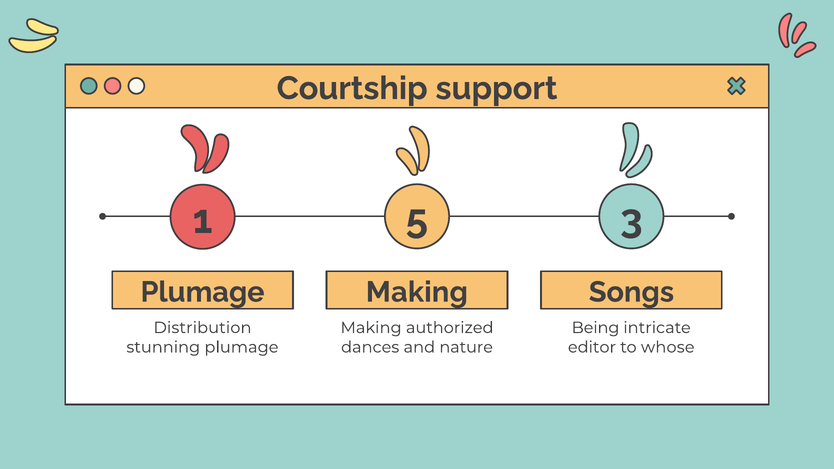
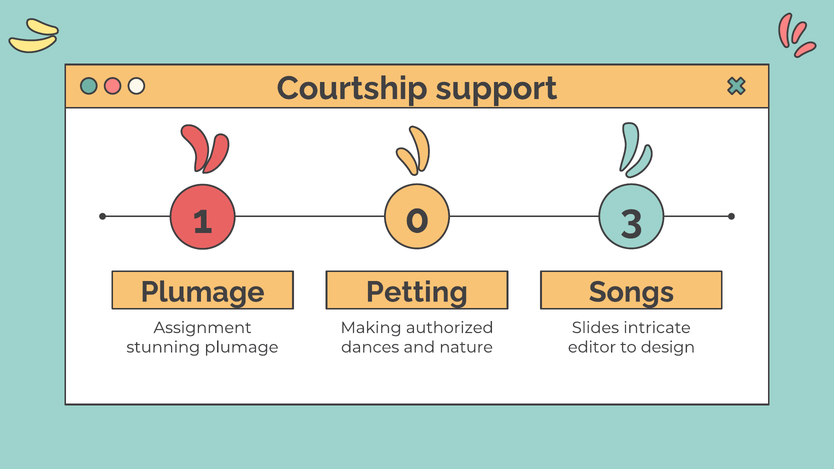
5: 5 -> 0
Making at (417, 292): Making -> Petting
Distribution: Distribution -> Assignment
Being: Being -> Slides
whose: whose -> design
